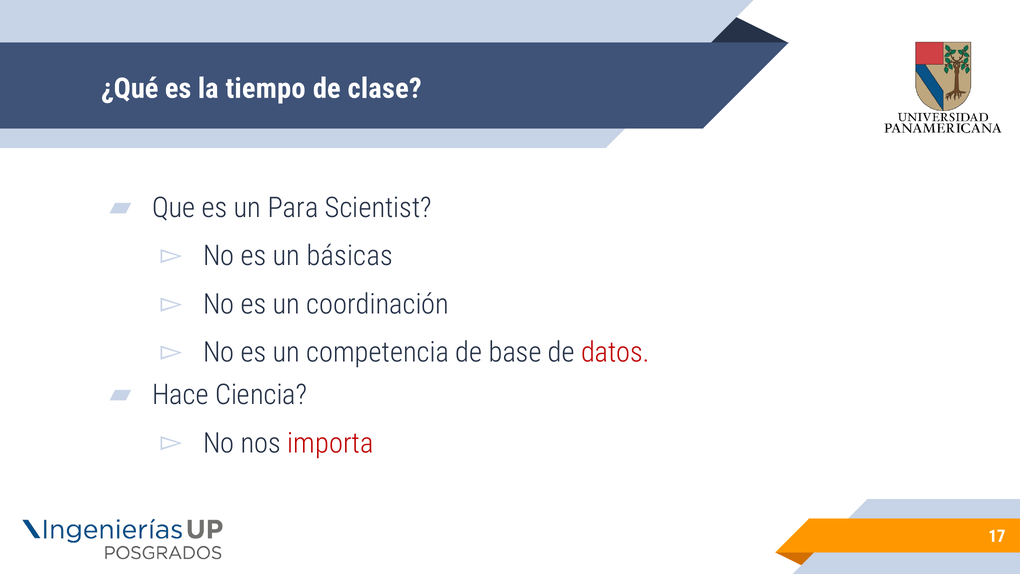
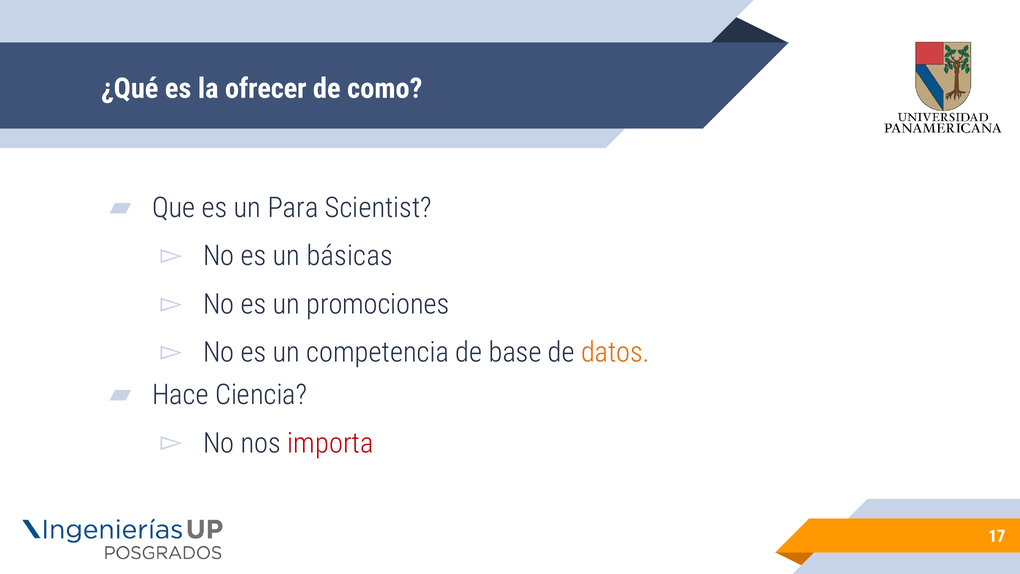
tiempo: tiempo -> ofrecer
clase: clase -> como
coordinación: coordinación -> promociones
datos colour: red -> orange
